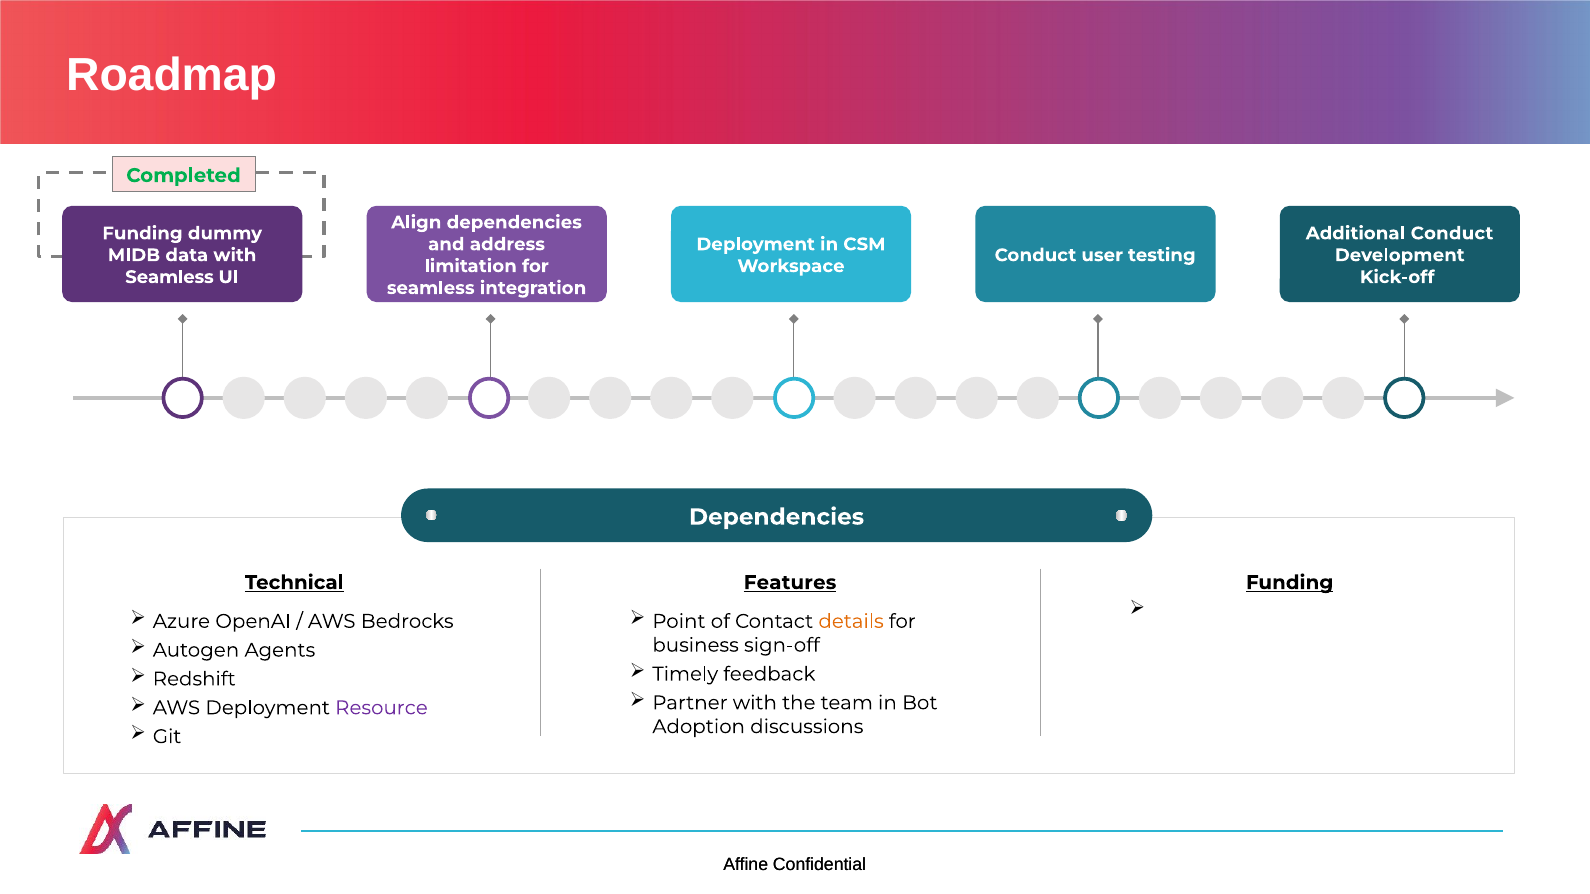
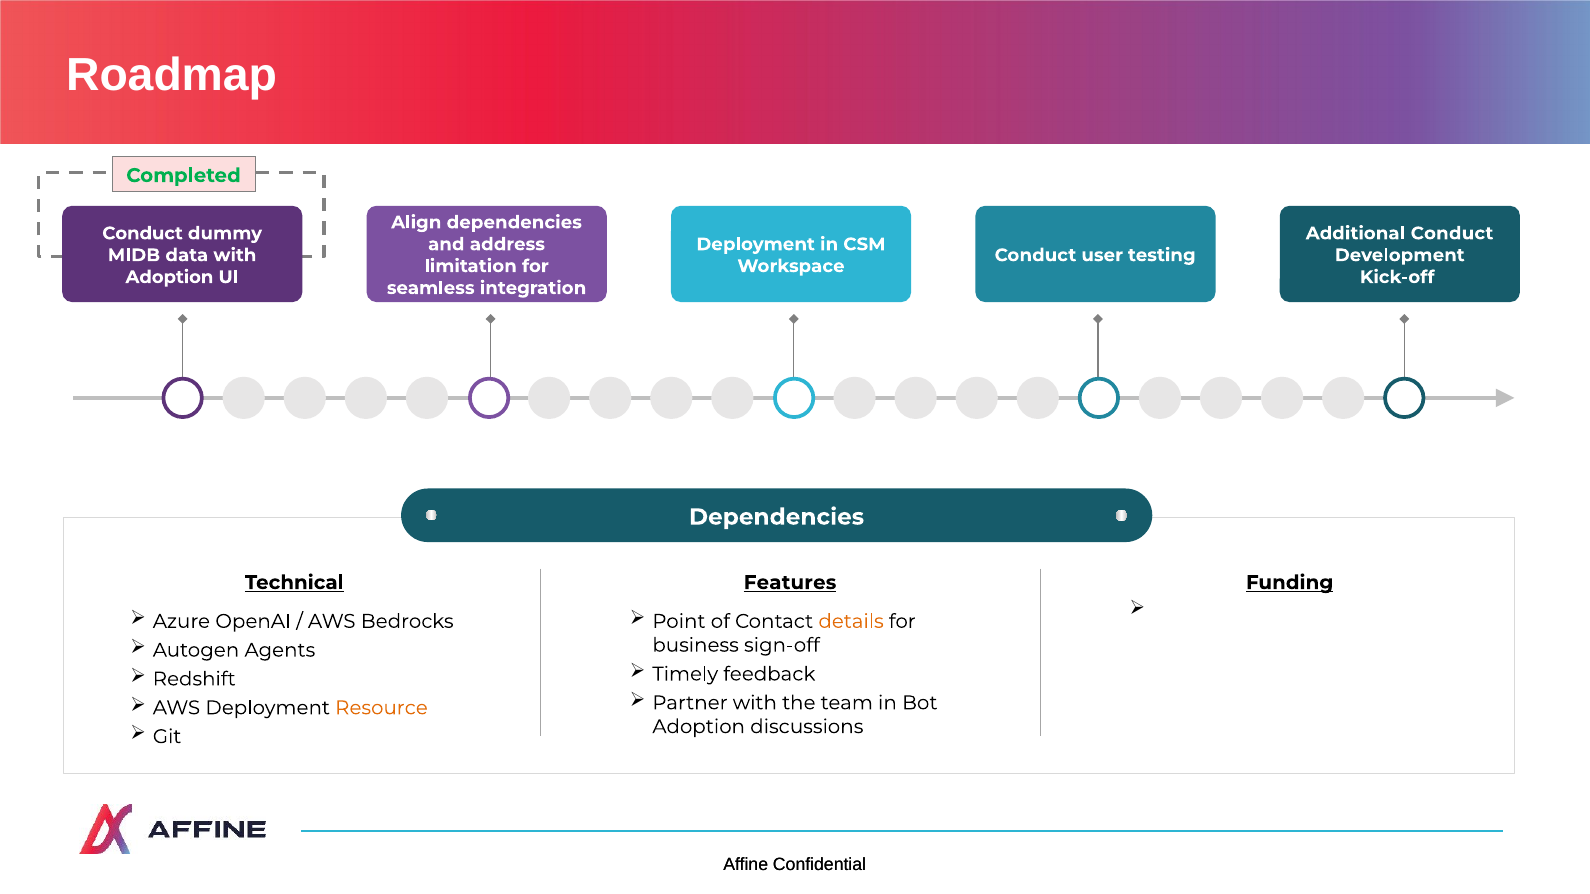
Funding at (142, 233): Funding -> Conduct
Seamless at (169, 277): Seamless -> Adoption
Resource colour: purple -> orange
